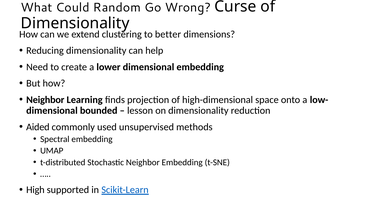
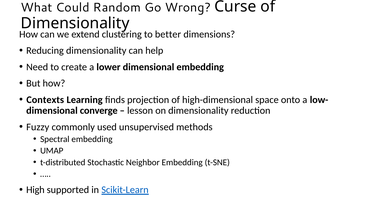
Neighbor at (45, 100): Neighbor -> Contexts
bounded: bounded -> converge
Aided: Aided -> Fuzzy
